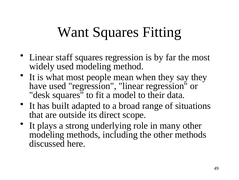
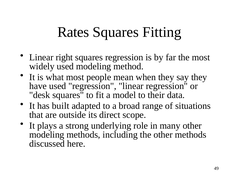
Want: Want -> Rates
staff: staff -> right
